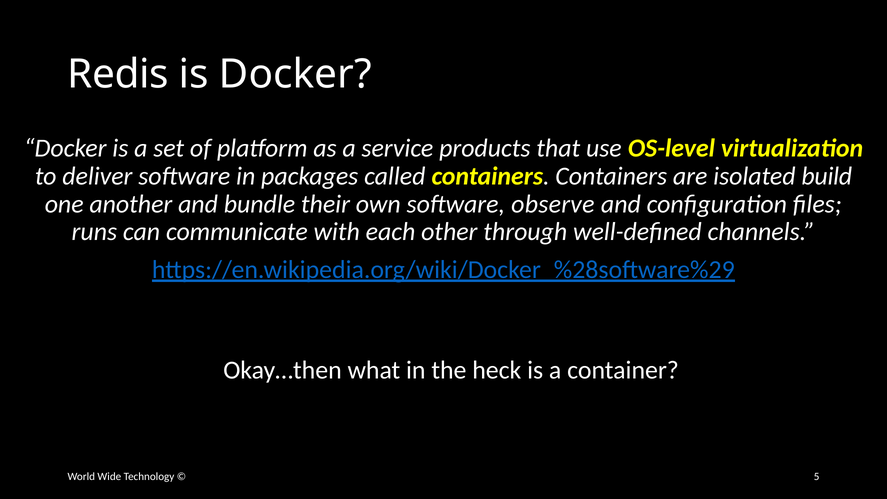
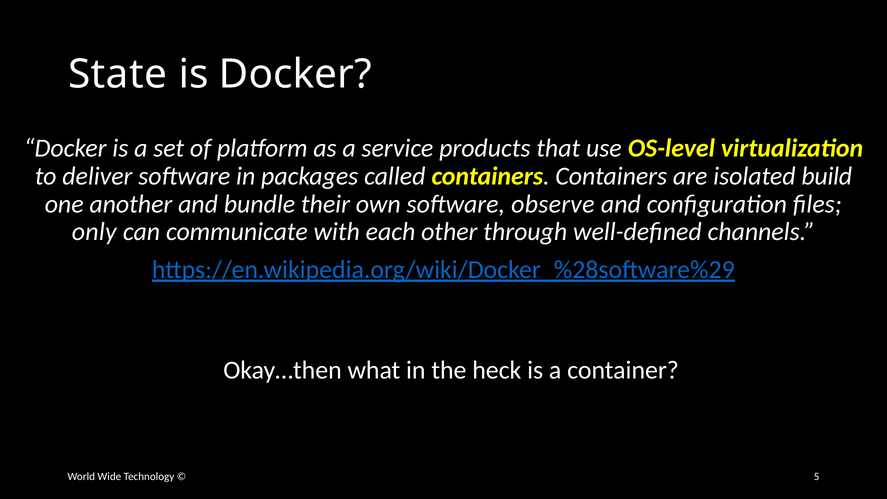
Redis: Redis -> State
runs: runs -> only
